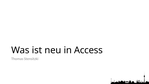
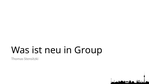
Access: Access -> Group
